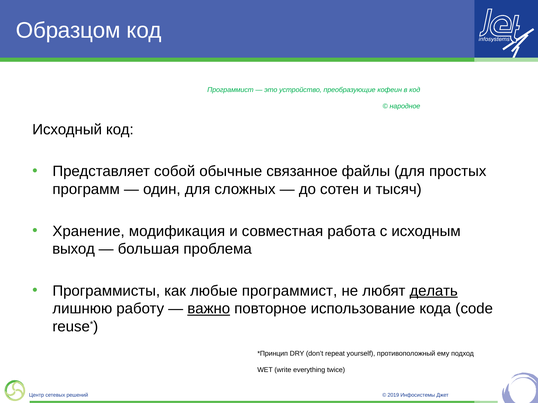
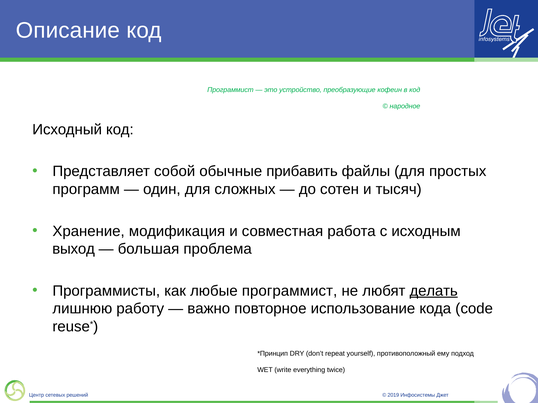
Образцом: Образцом -> Описание
связанное: связанное -> прибавить
важно underline: present -> none
